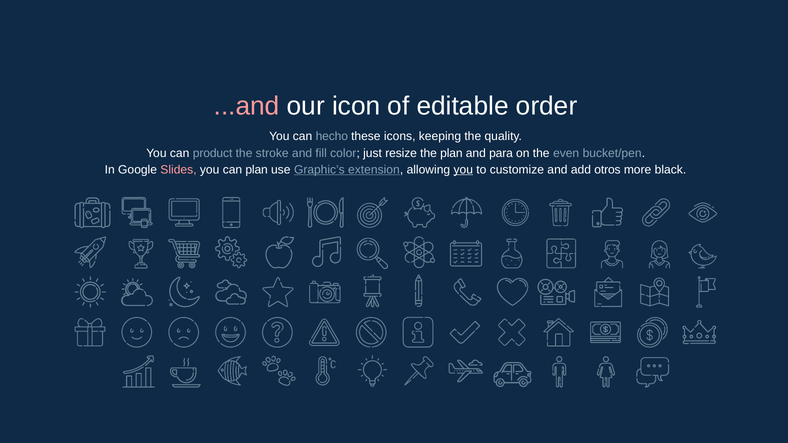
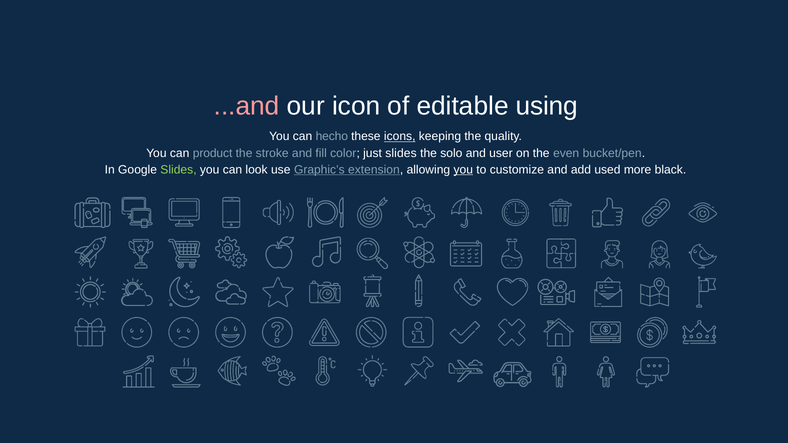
order: order -> using
icons underline: none -> present
just resize: resize -> slides
the plan: plan -> solo
para: para -> user
Slides at (178, 170) colour: pink -> light green
can plan: plan -> look
otros: otros -> used
